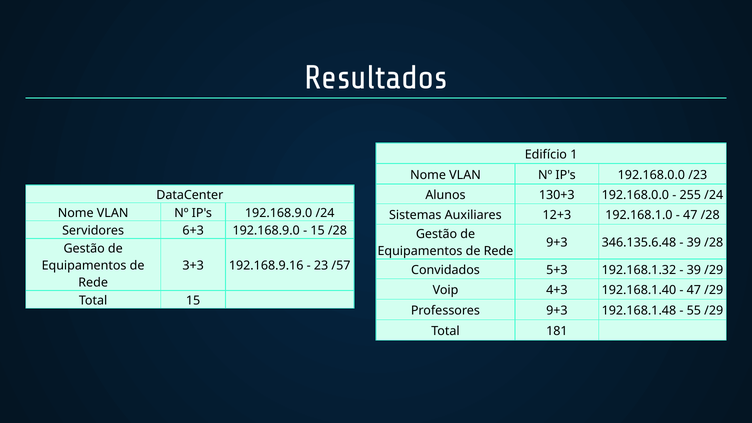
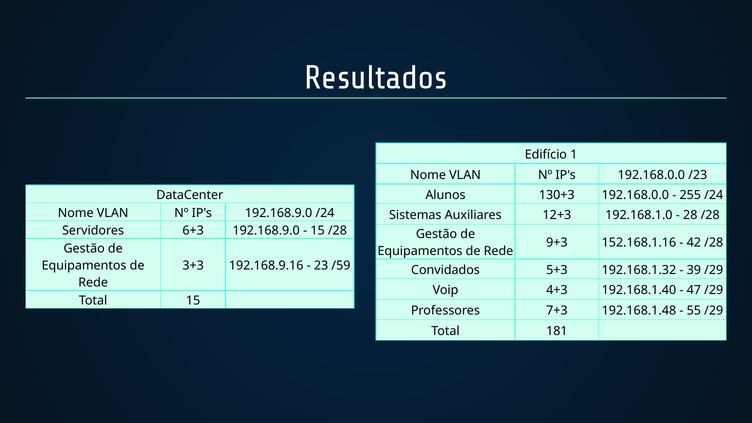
47 at (690, 215): 47 -> 28
346.135.6.48: 346.135.6.48 -> 152.168.1.16
39 at (694, 243): 39 -> 42
/57: /57 -> /59
Professores 9+3: 9+3 -> 7+3
